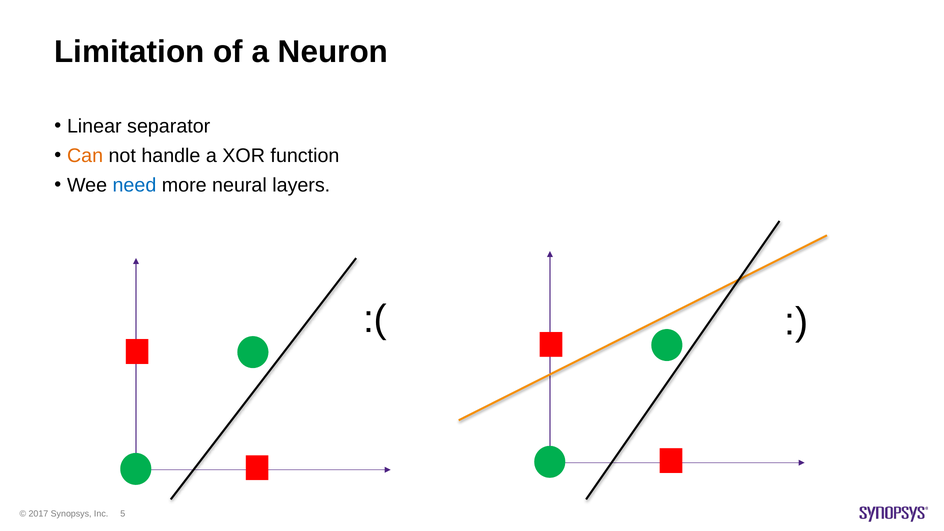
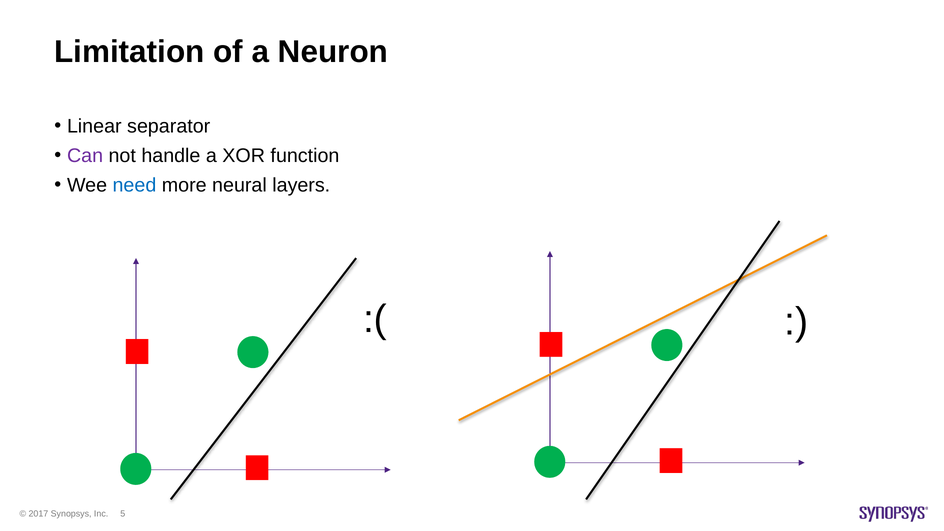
Can colour: orange -> purple
